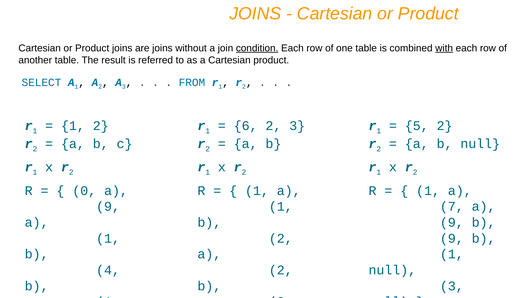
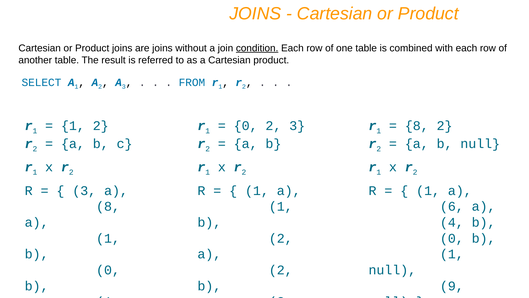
with underline: present -> none
6 at (246, 126): 6 -> 0
5 at (417, 126): 5 -> 8
0 at (84, 190): 0 -> 3
9 at (108, 206): 9 -> 8
7: 7 -> 6
9 at (452, 222): 9 -> 4
9 at (452, 238): 9 -> 0
4 at (108, 270): 4 -> 0
3 at (452, 286): 3 -> 9
